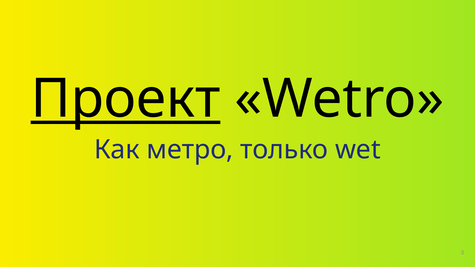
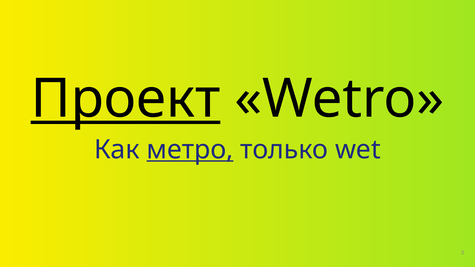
метро underline: none -> present
